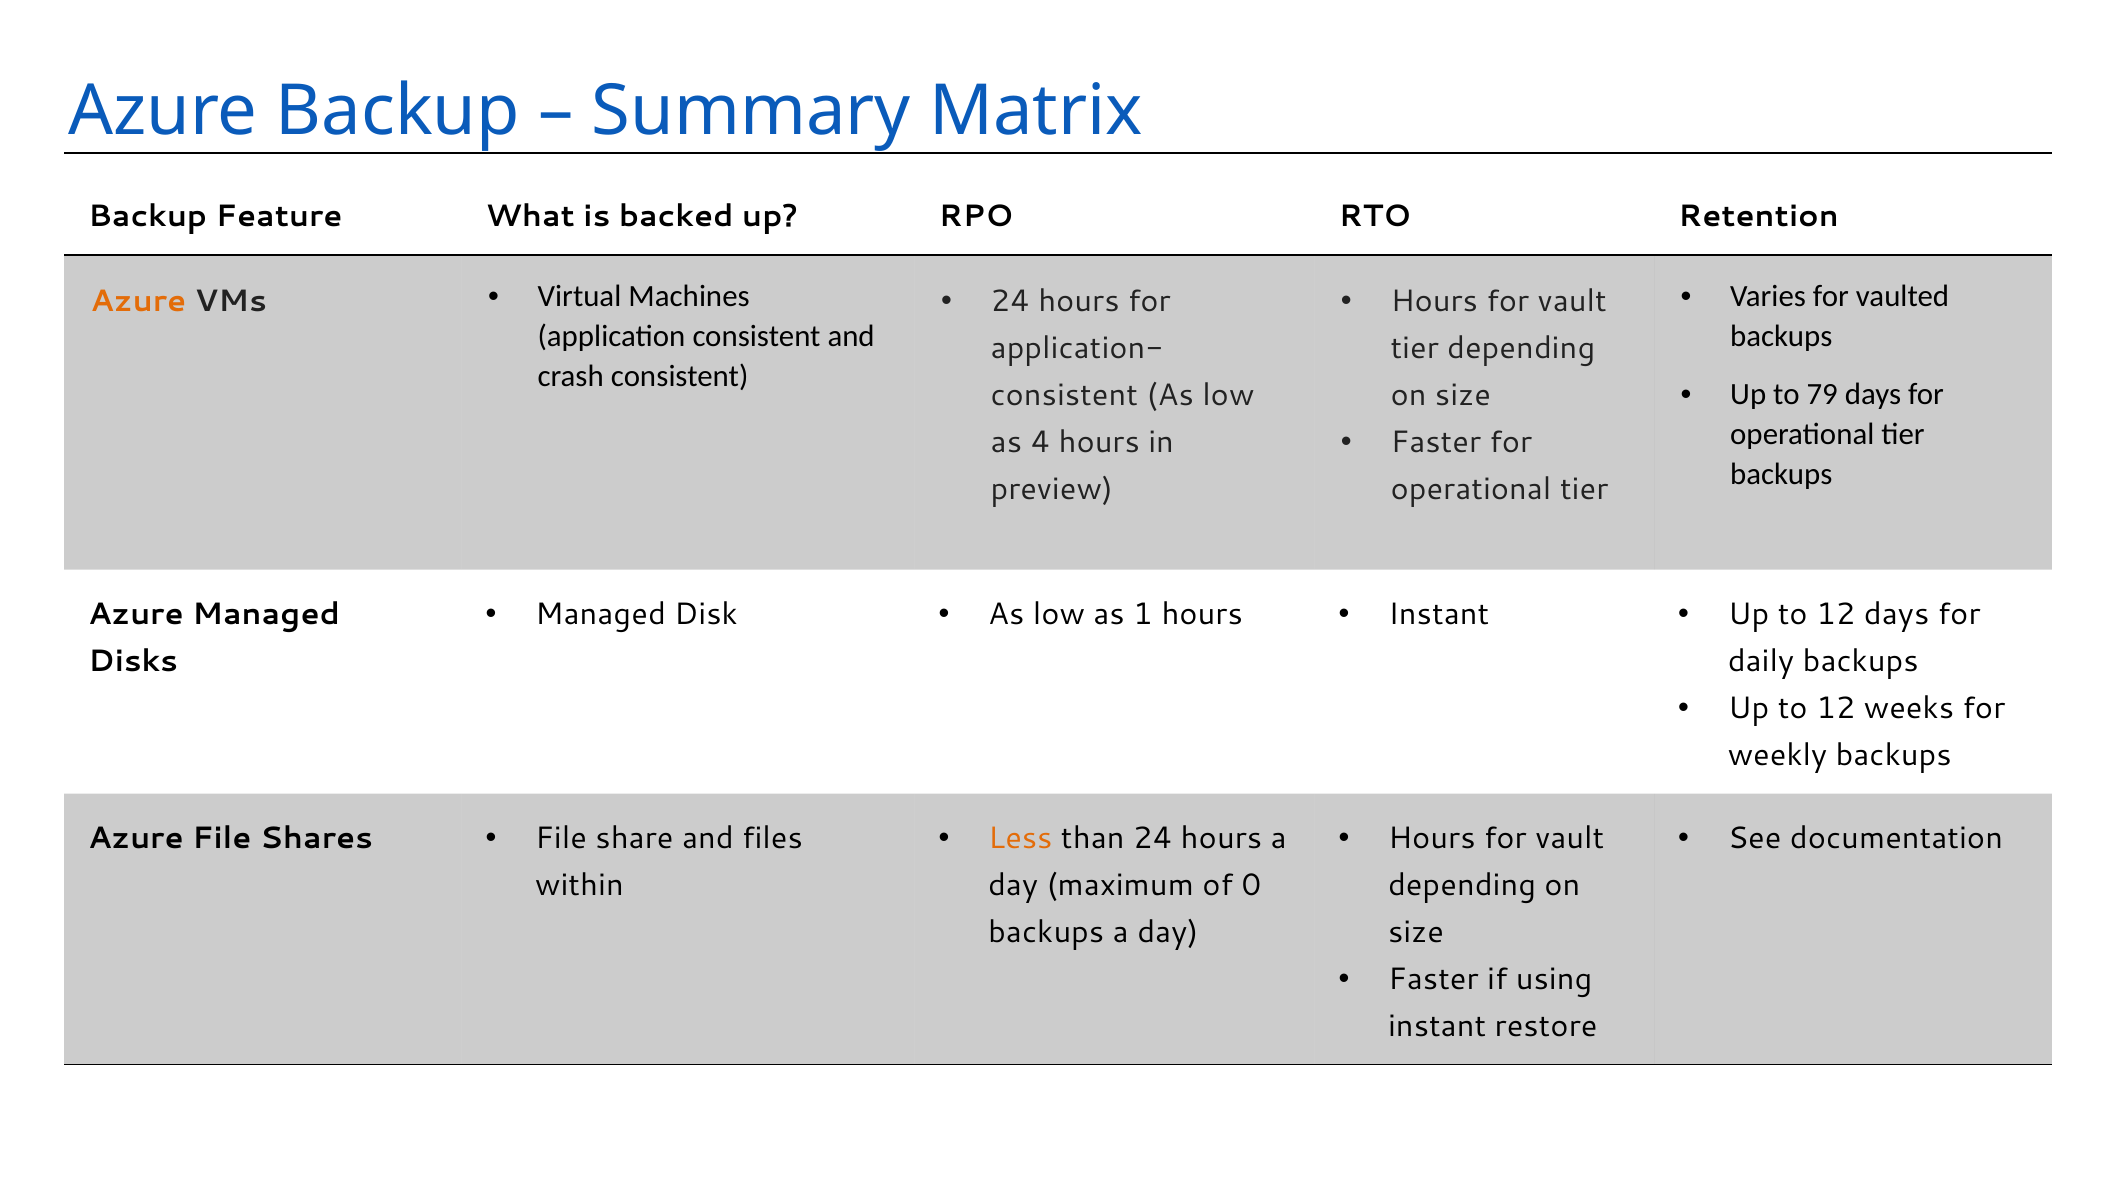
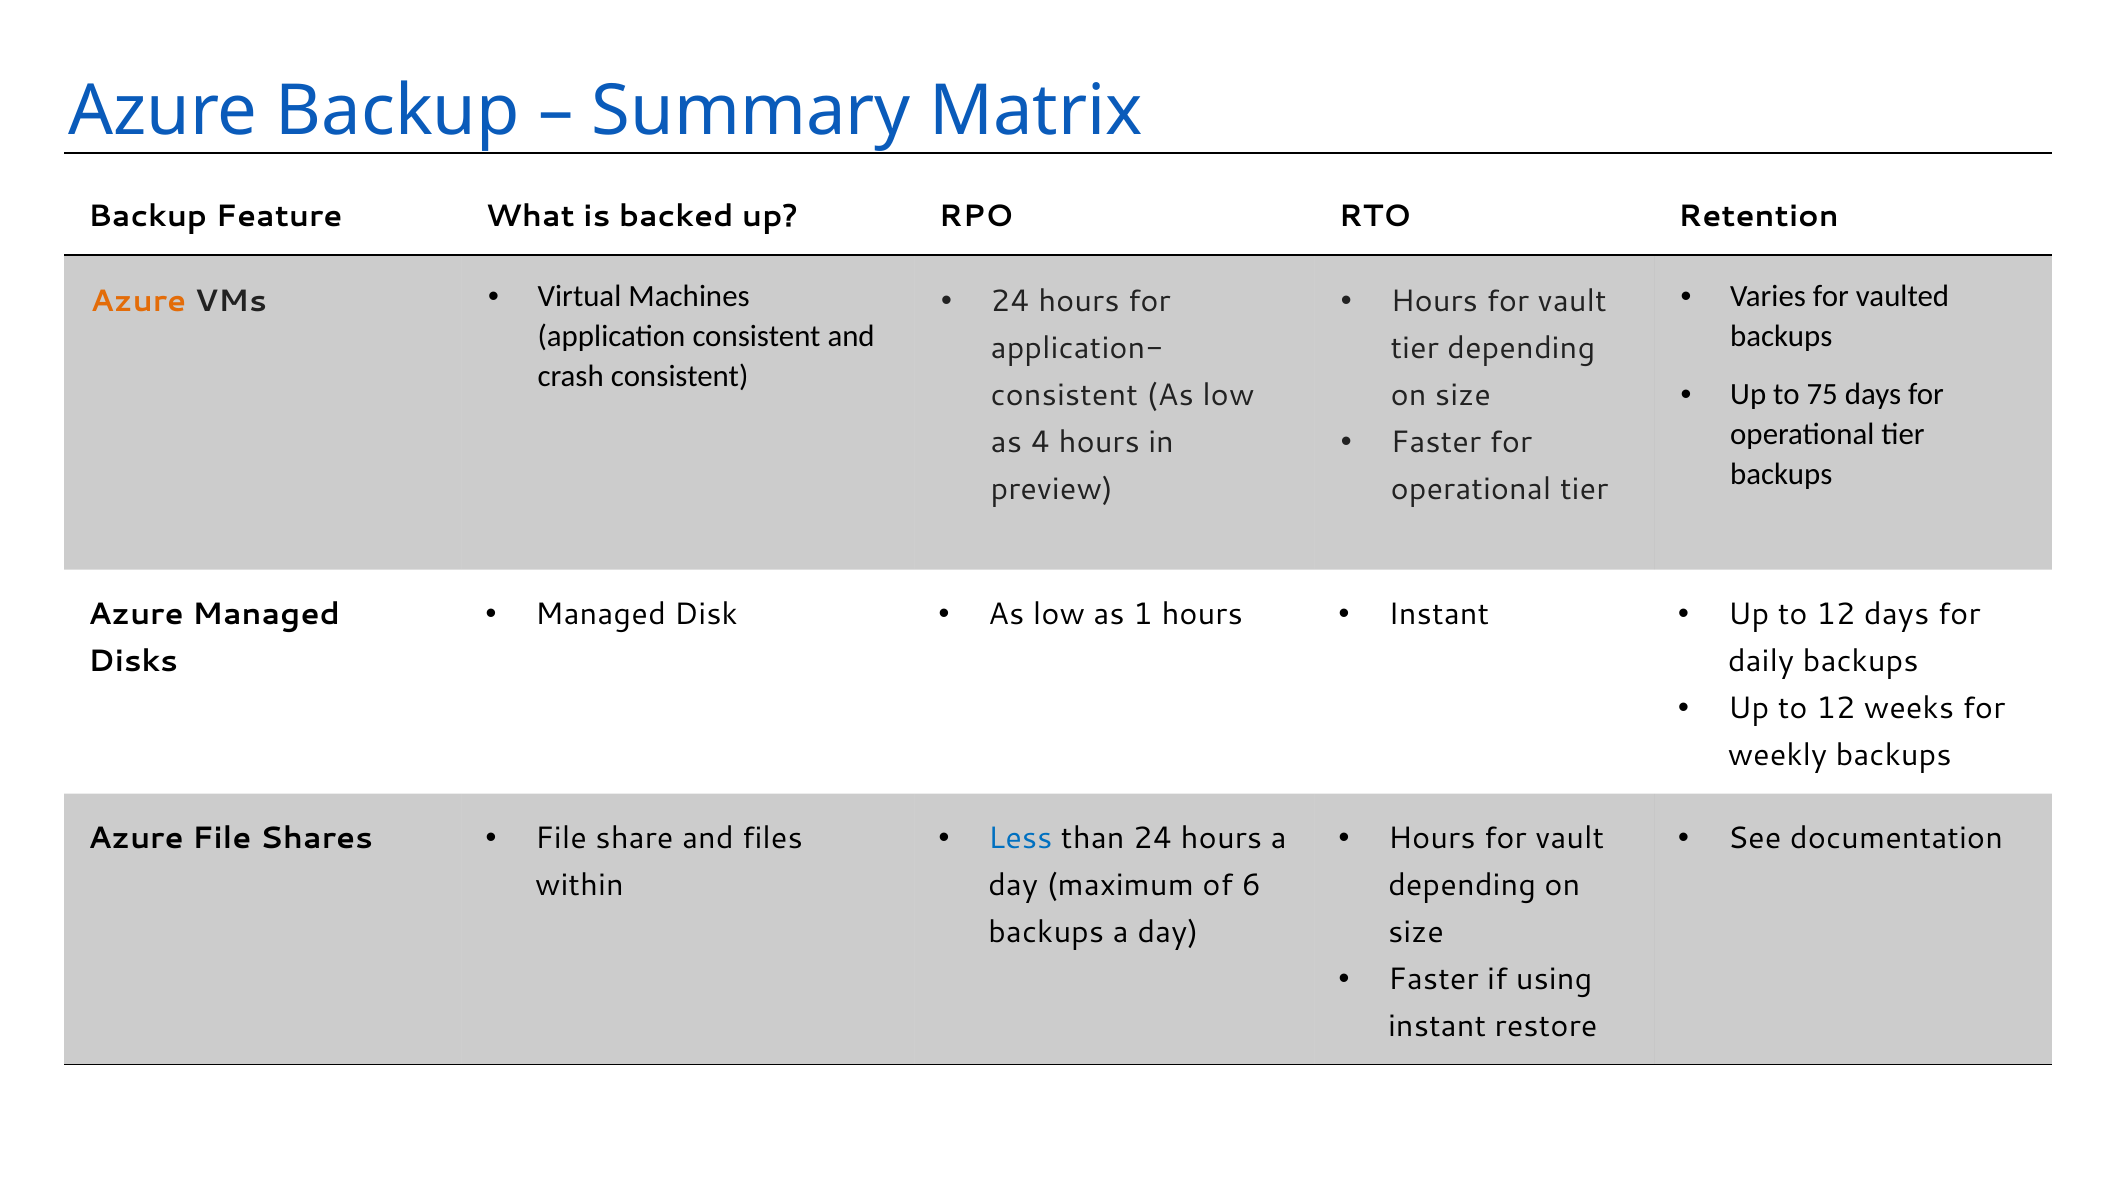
79: 79 -> 75
Less colour: orange -> blue
0: 0 -> 6
